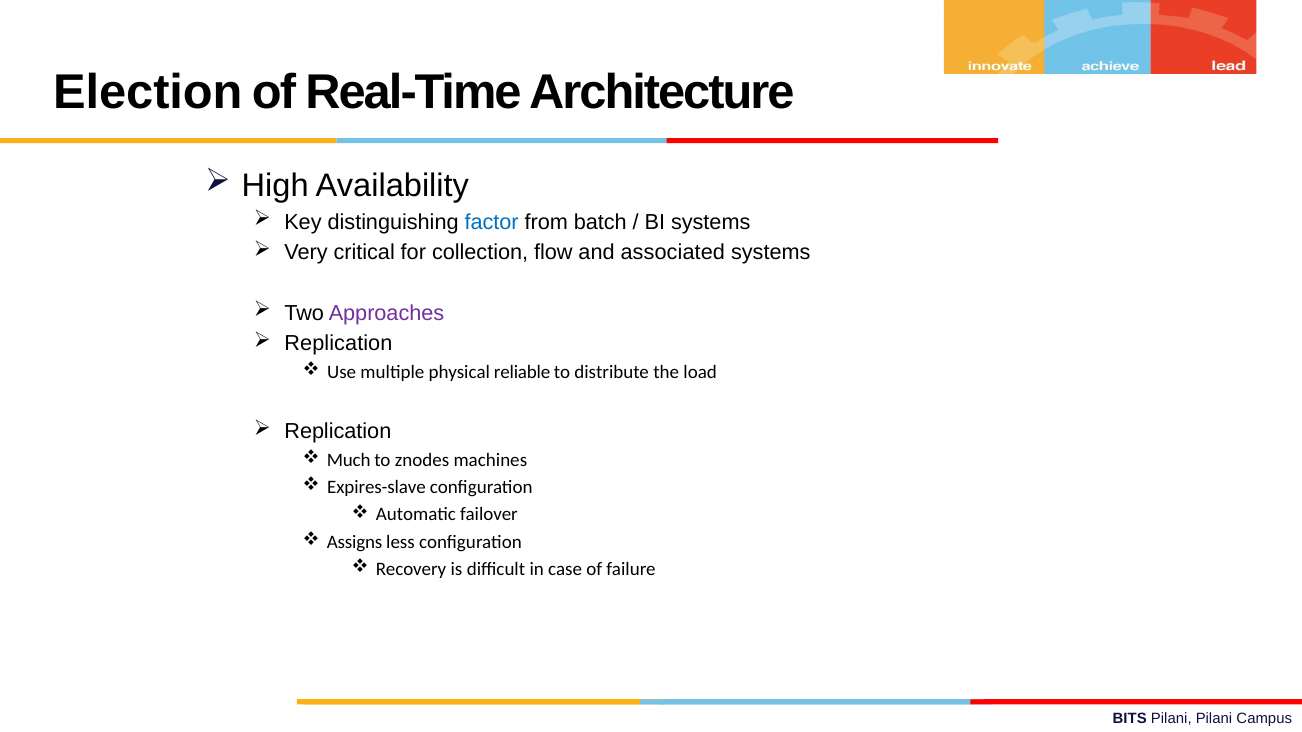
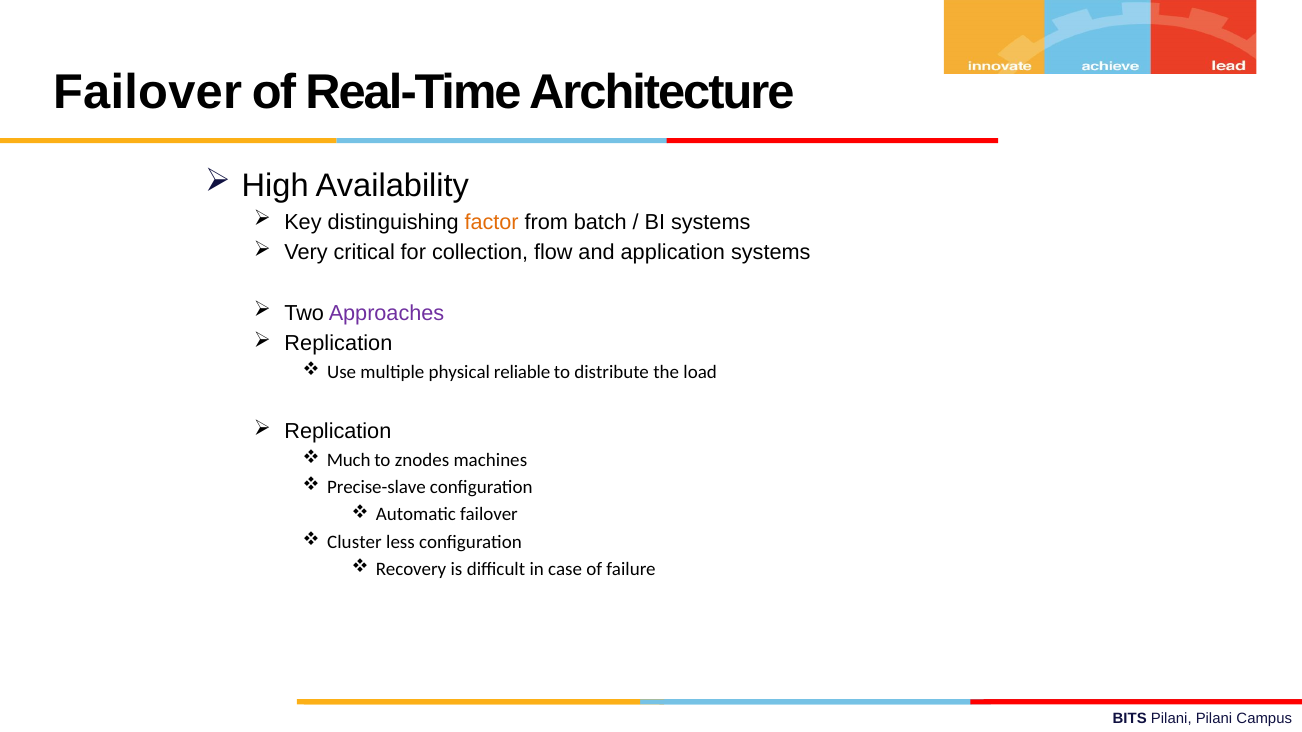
Election at (148, 93): Election -> Failover
factor colour: blue -> orange
associated: associated -> application
Expires-slave: Expires-slave -> Precise-slave
Assigns: Assigns -> Cluster
